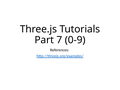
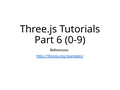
7: 7 -> 6
